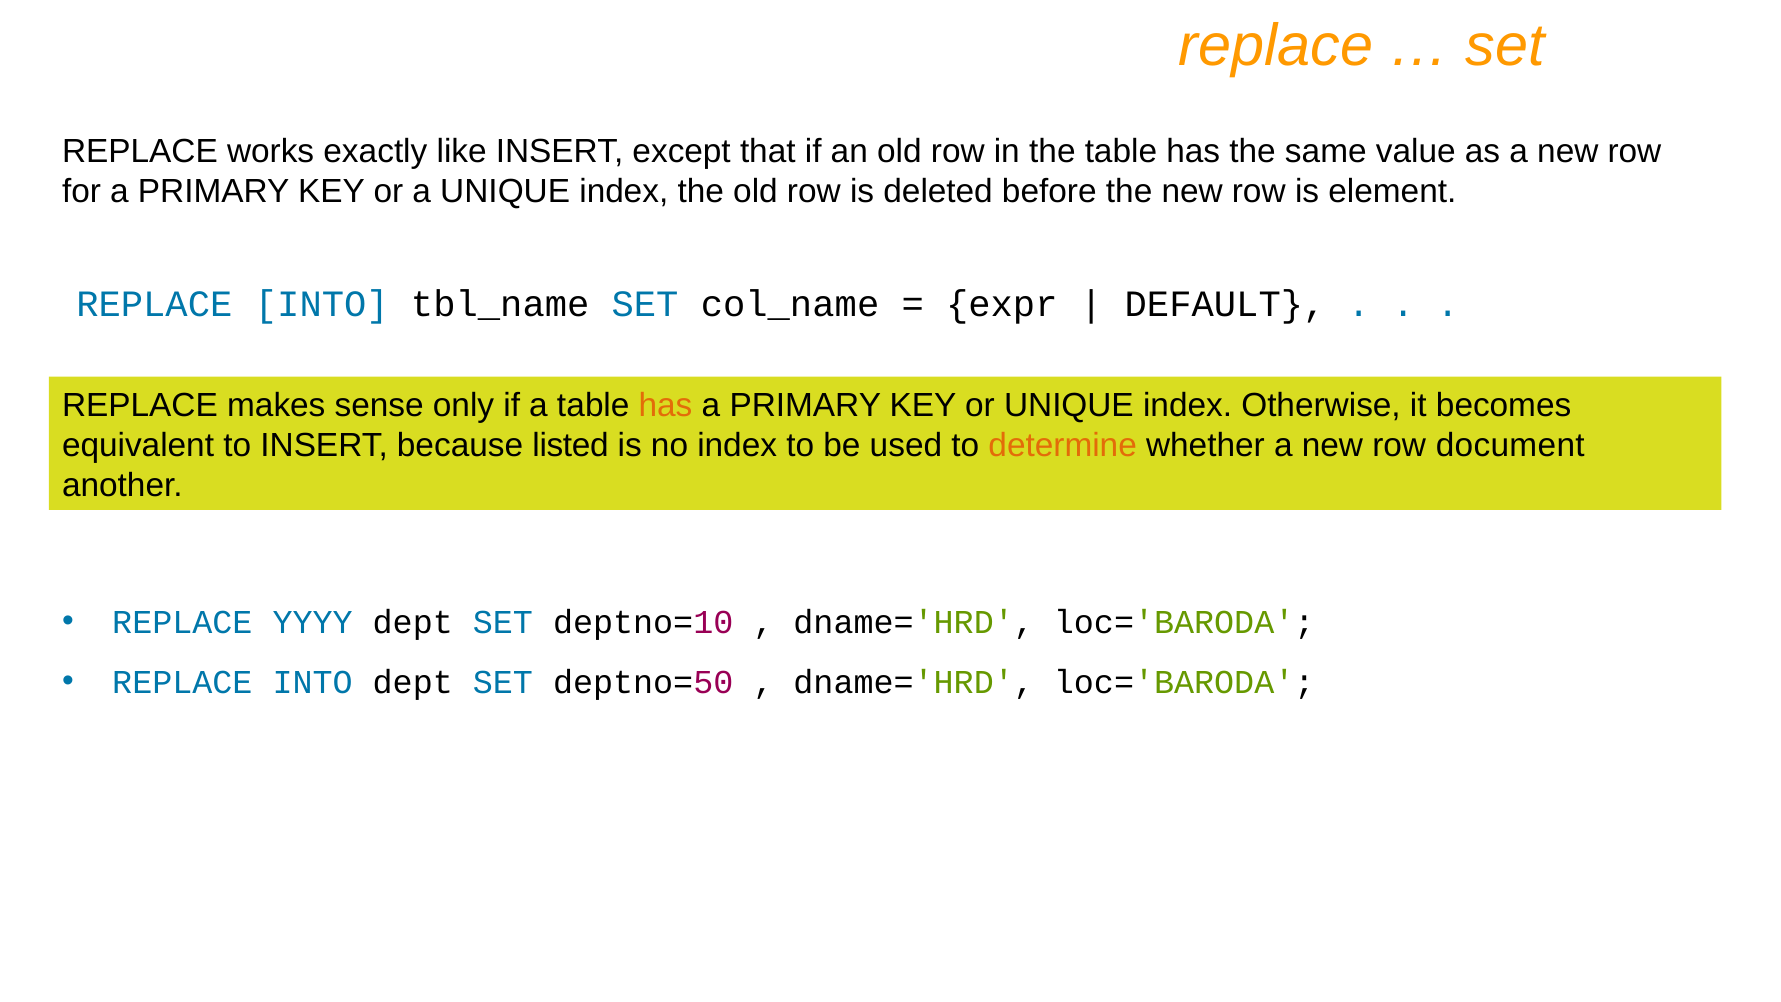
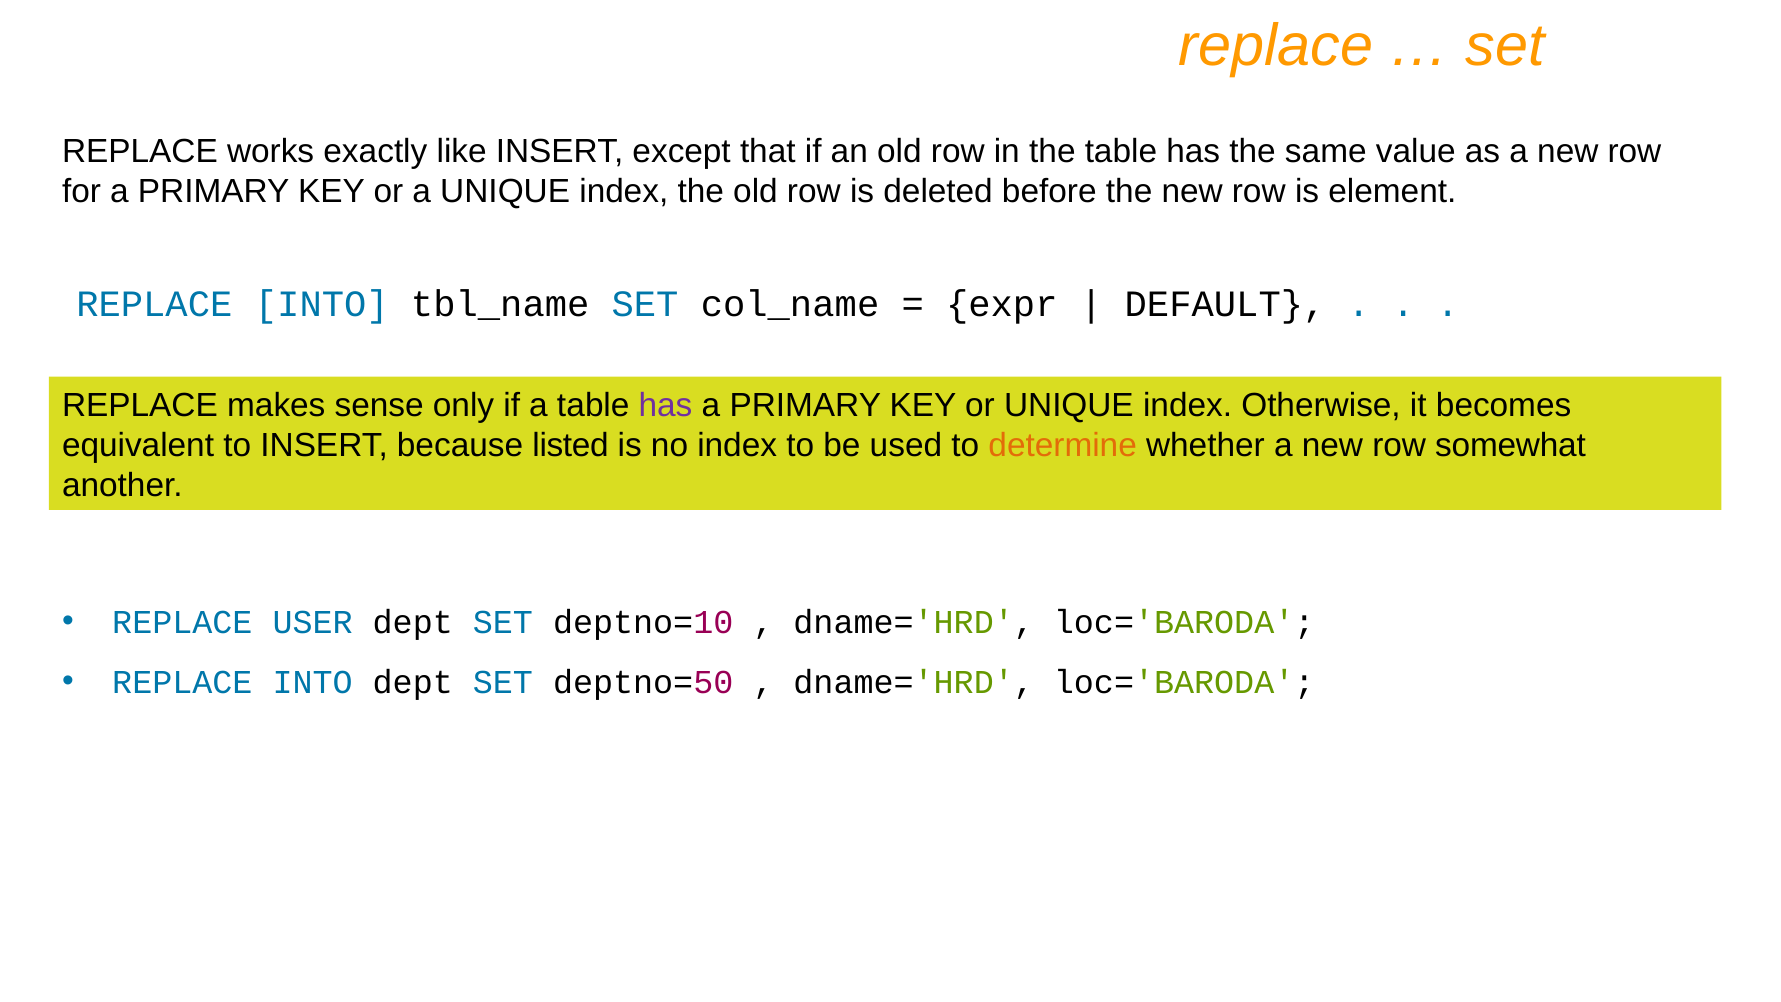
has at (666, 405) colour: orange -> purple
document: document -> somewhat
YYYY: YYYY -> USER
